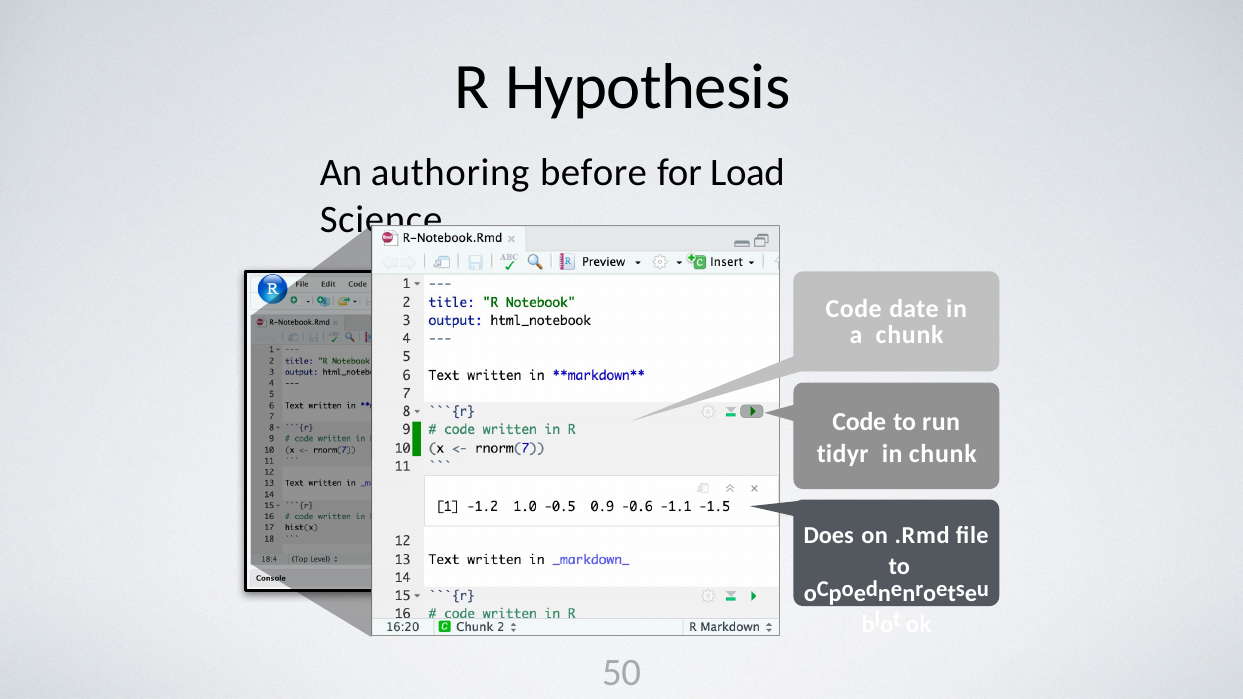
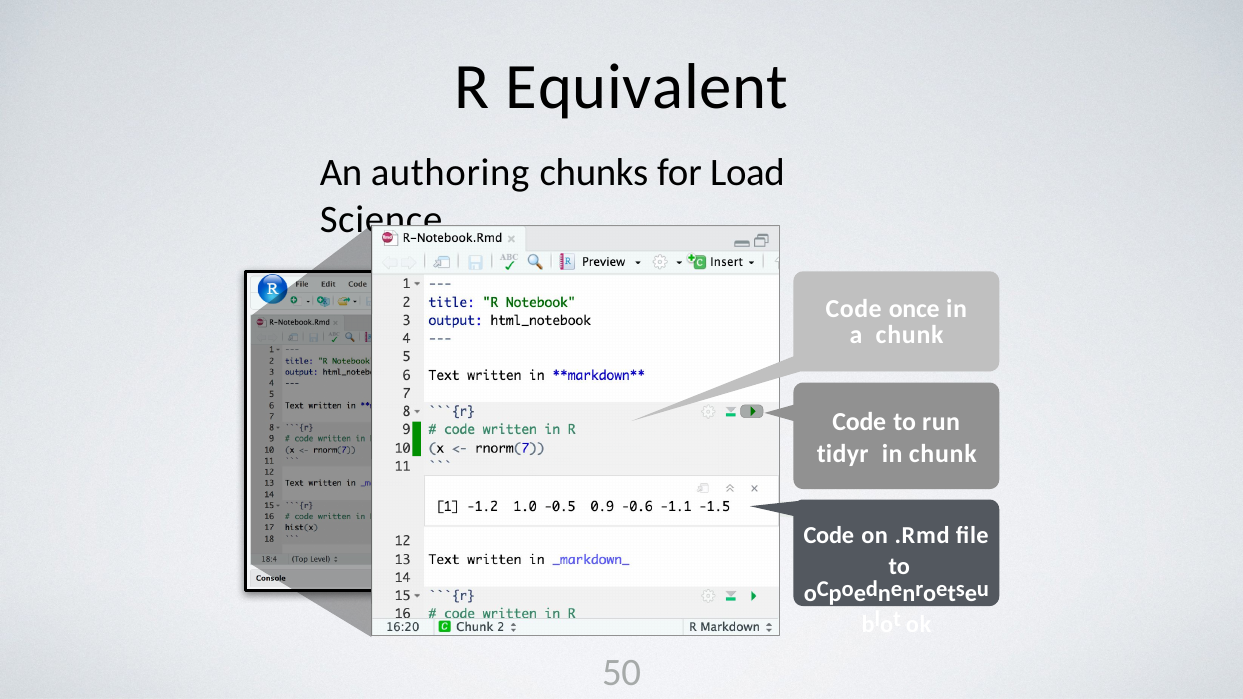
Hypothesis: Hypothesis -> Equivalent
before: before -> chunks
date: date -> once
Does at (829, 536): Does -> Code
